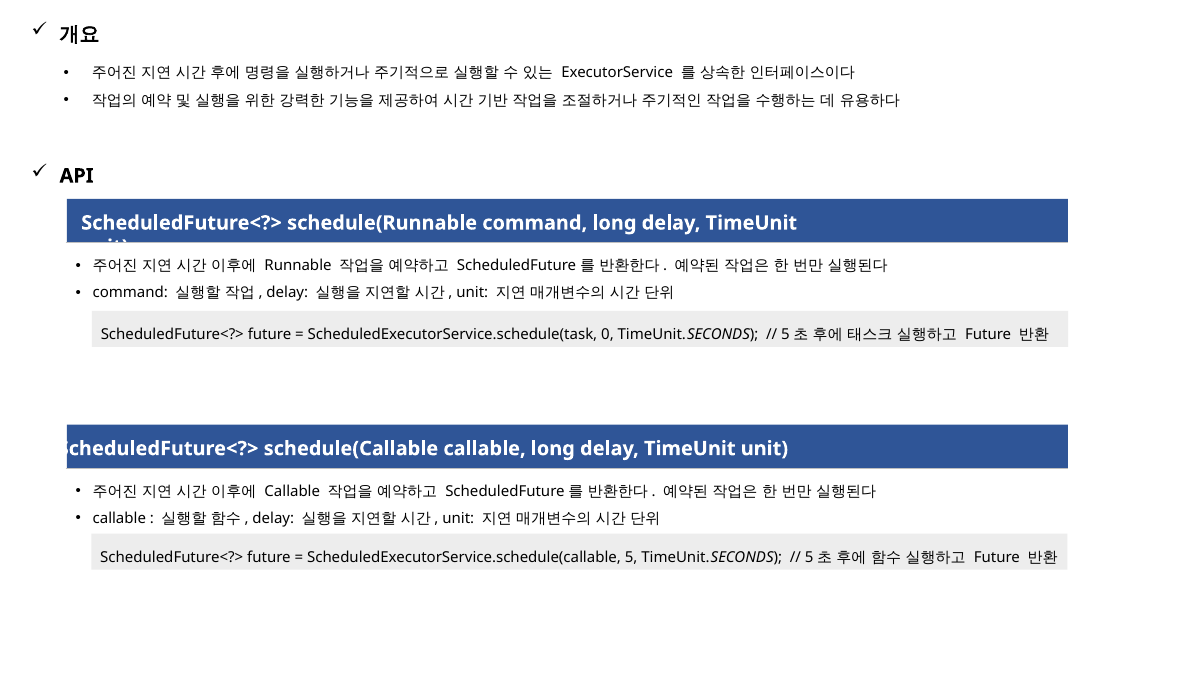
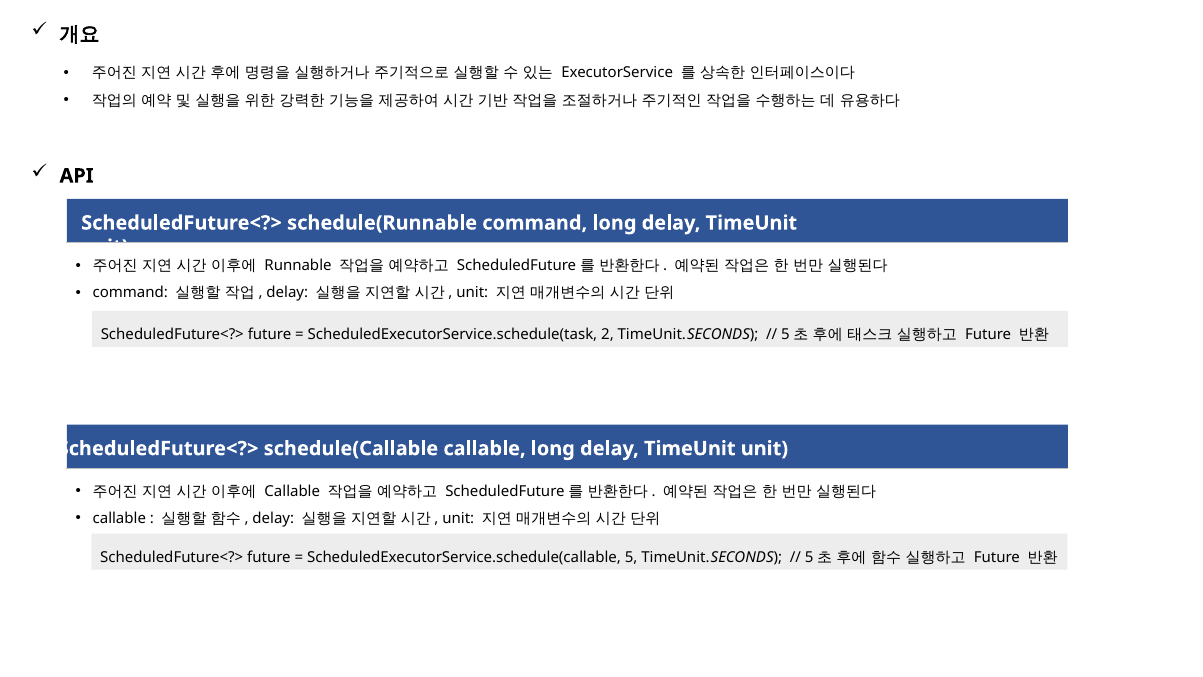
0: 0 -> 2
